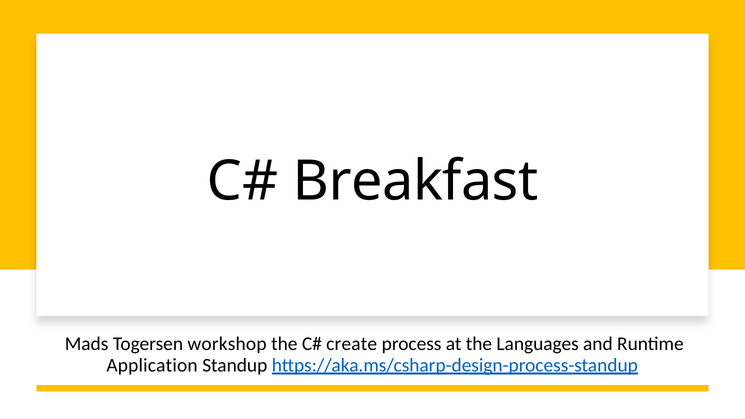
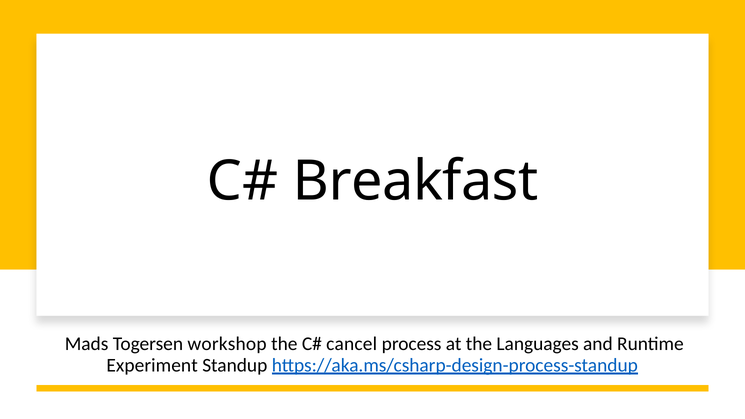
create: create -> cancel
Application: Application -> Experiment
